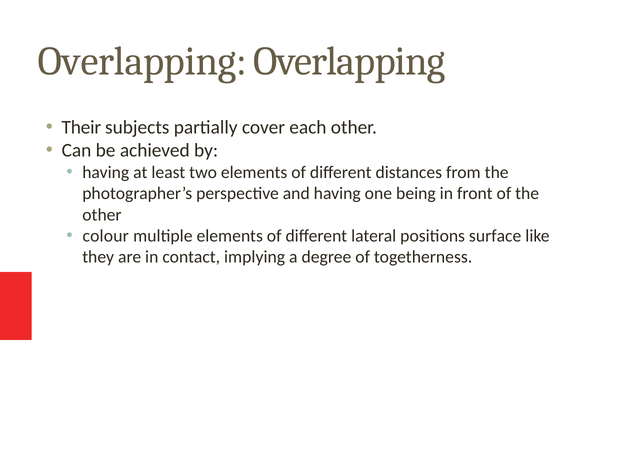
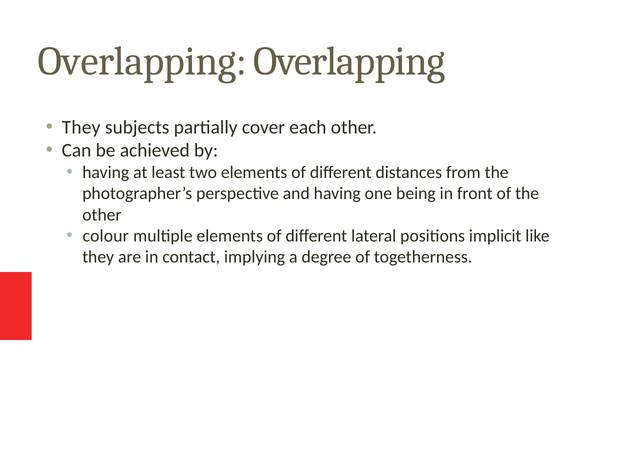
Their at (81, 127): Their -> They
surface: surface -> implicit
